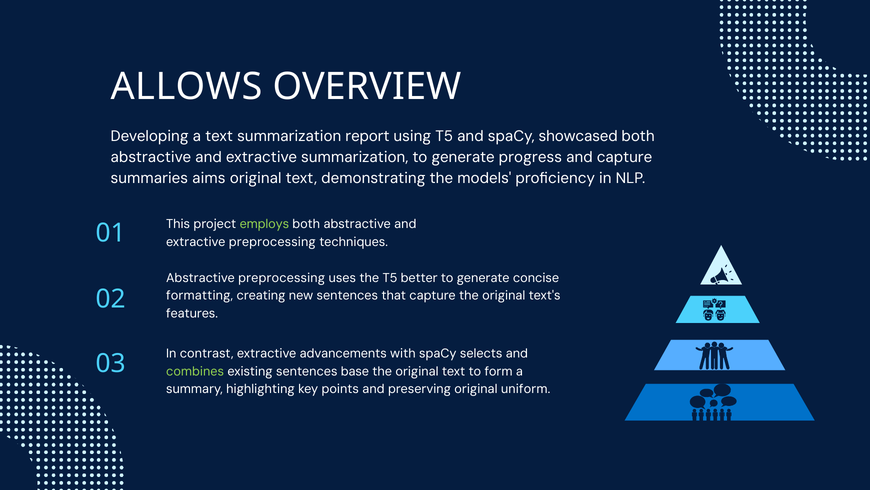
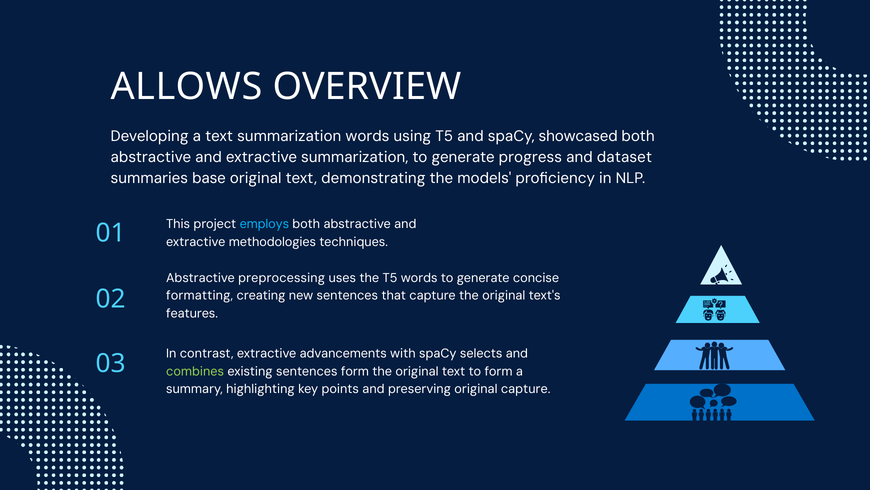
summarization report: report -> words
and capture: capture -> dataset
aims: aims -> base
employs colour: light green -> light blue
extractive preprocessing: preprocessing -> methodologies
T5 better: better -> words
sentences base: base -> form
original uniform: uniform -> capture
